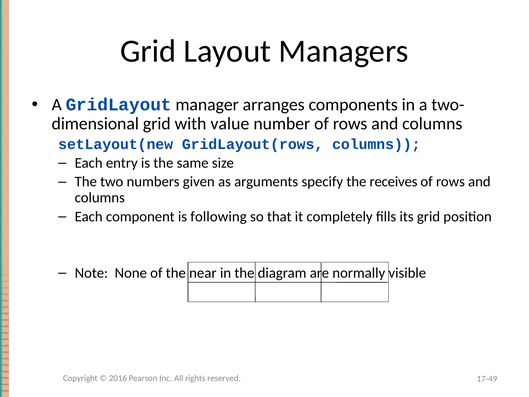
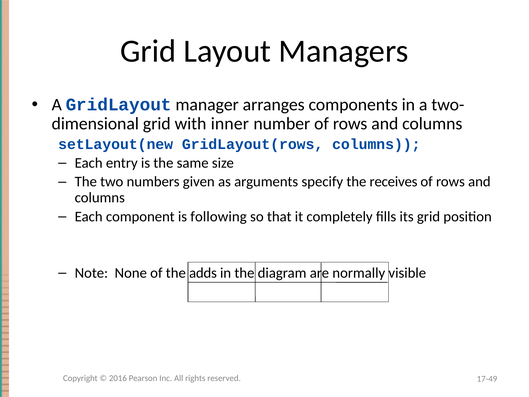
value: value -> inner
near: near -> adds
